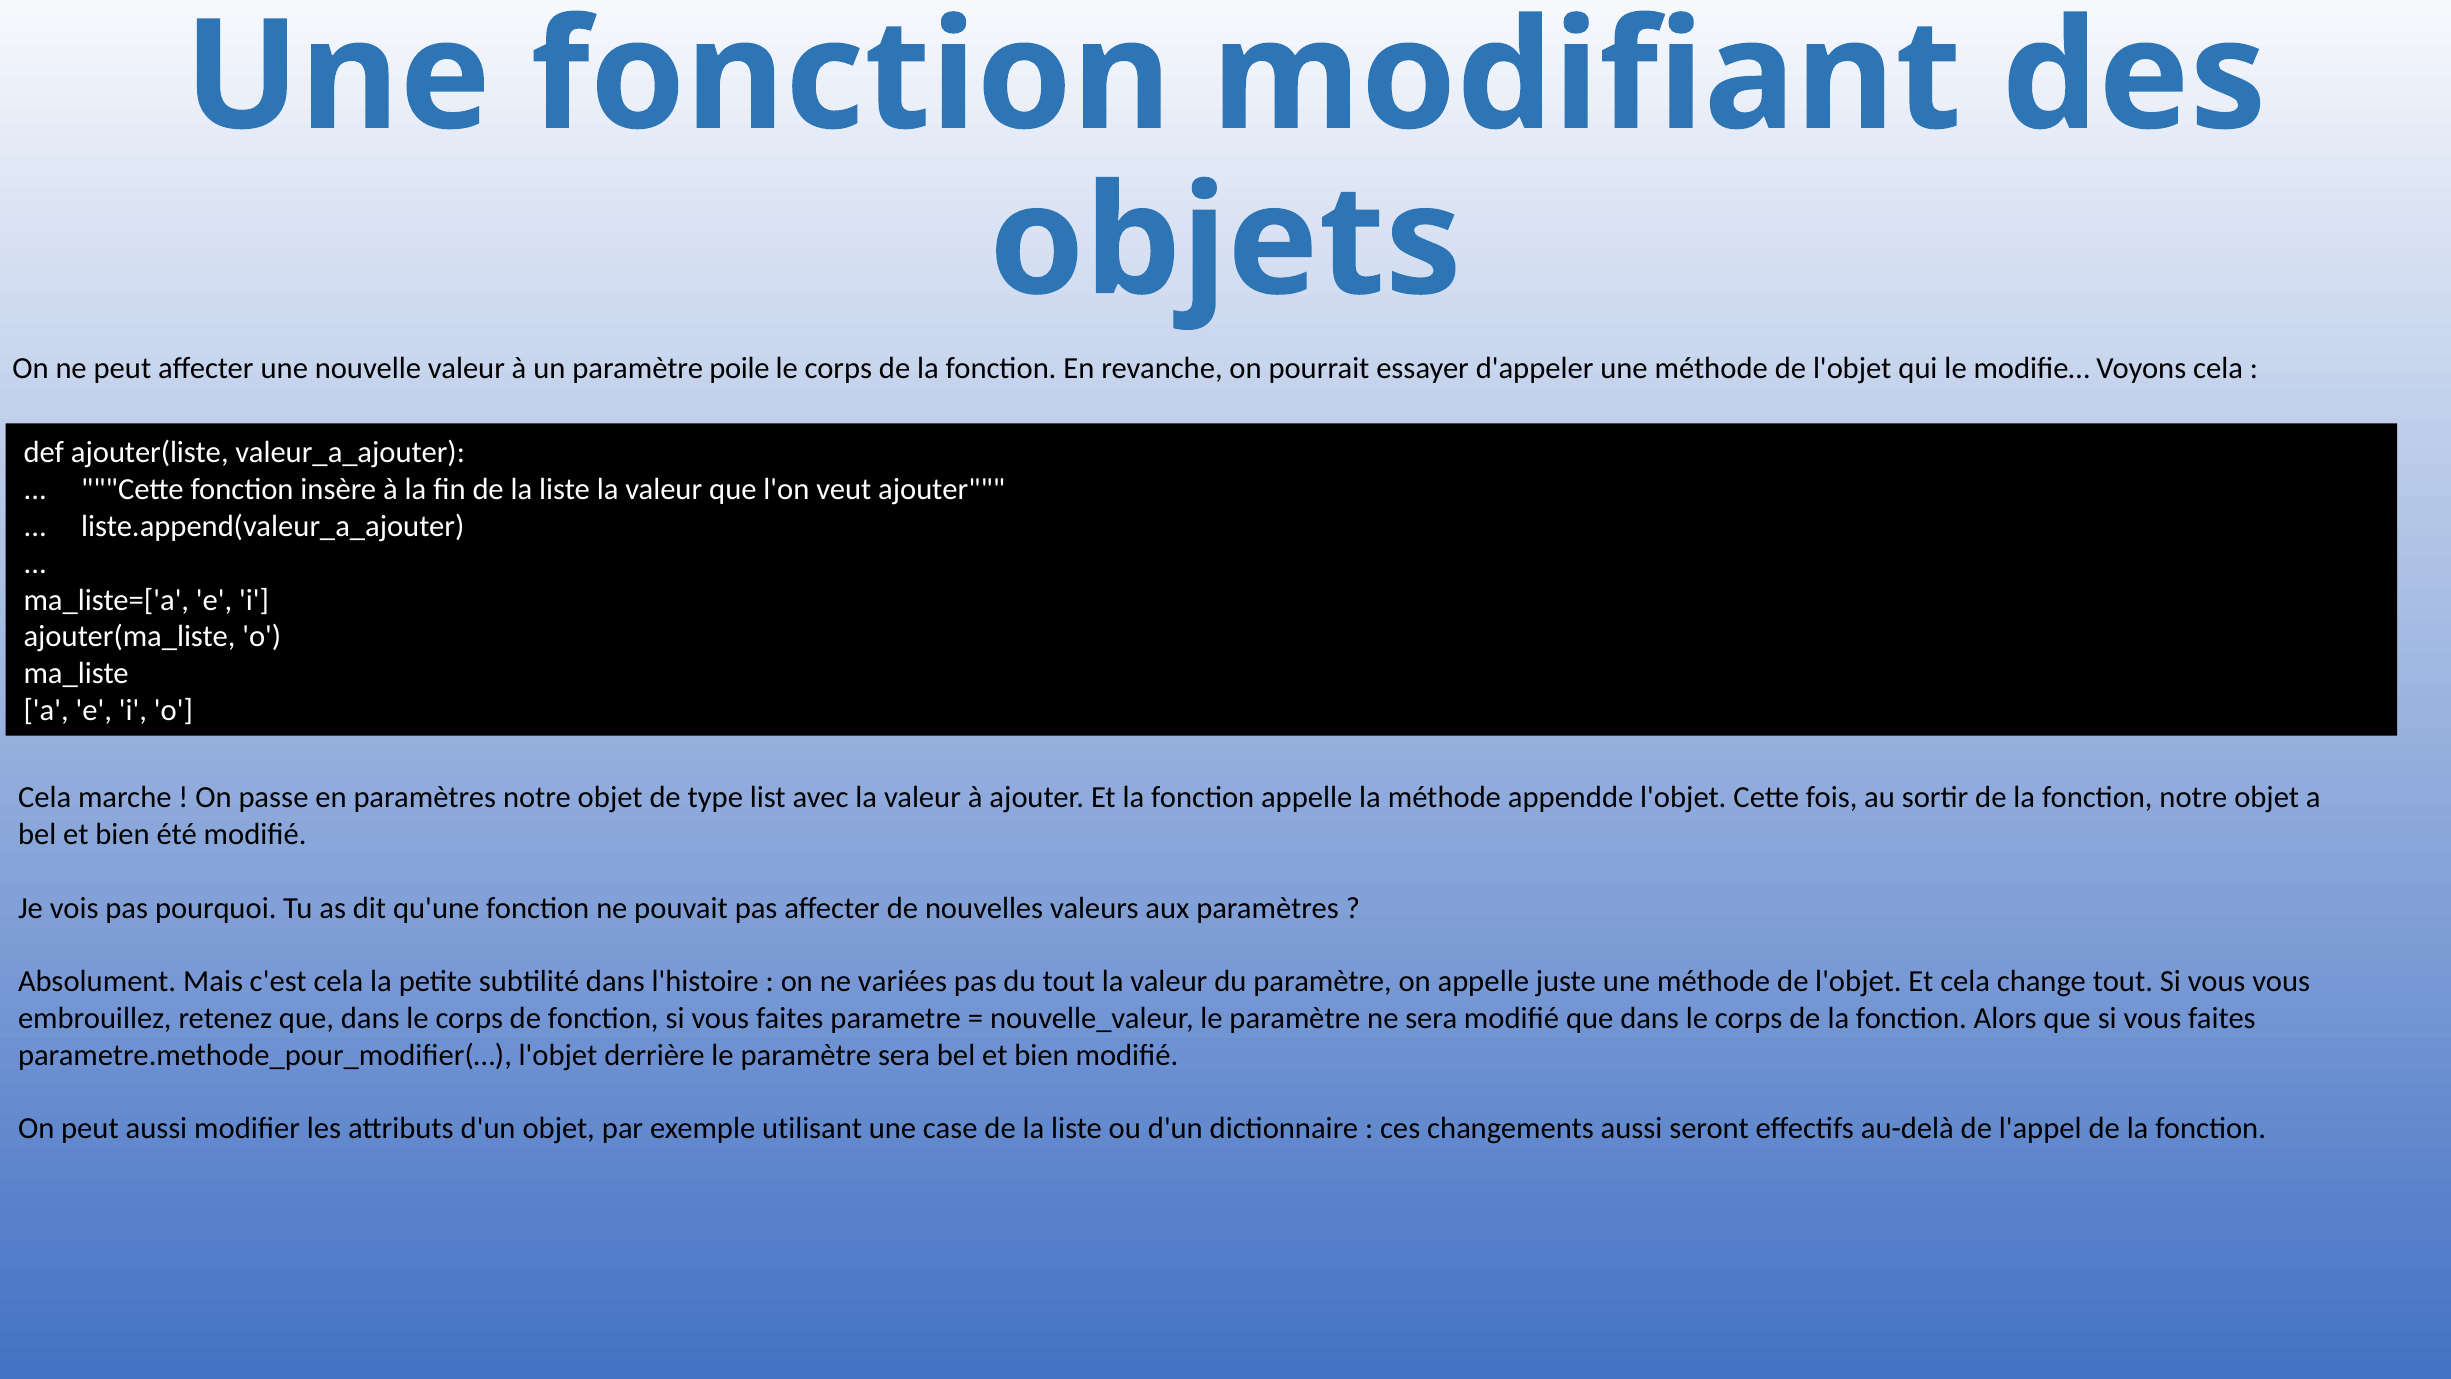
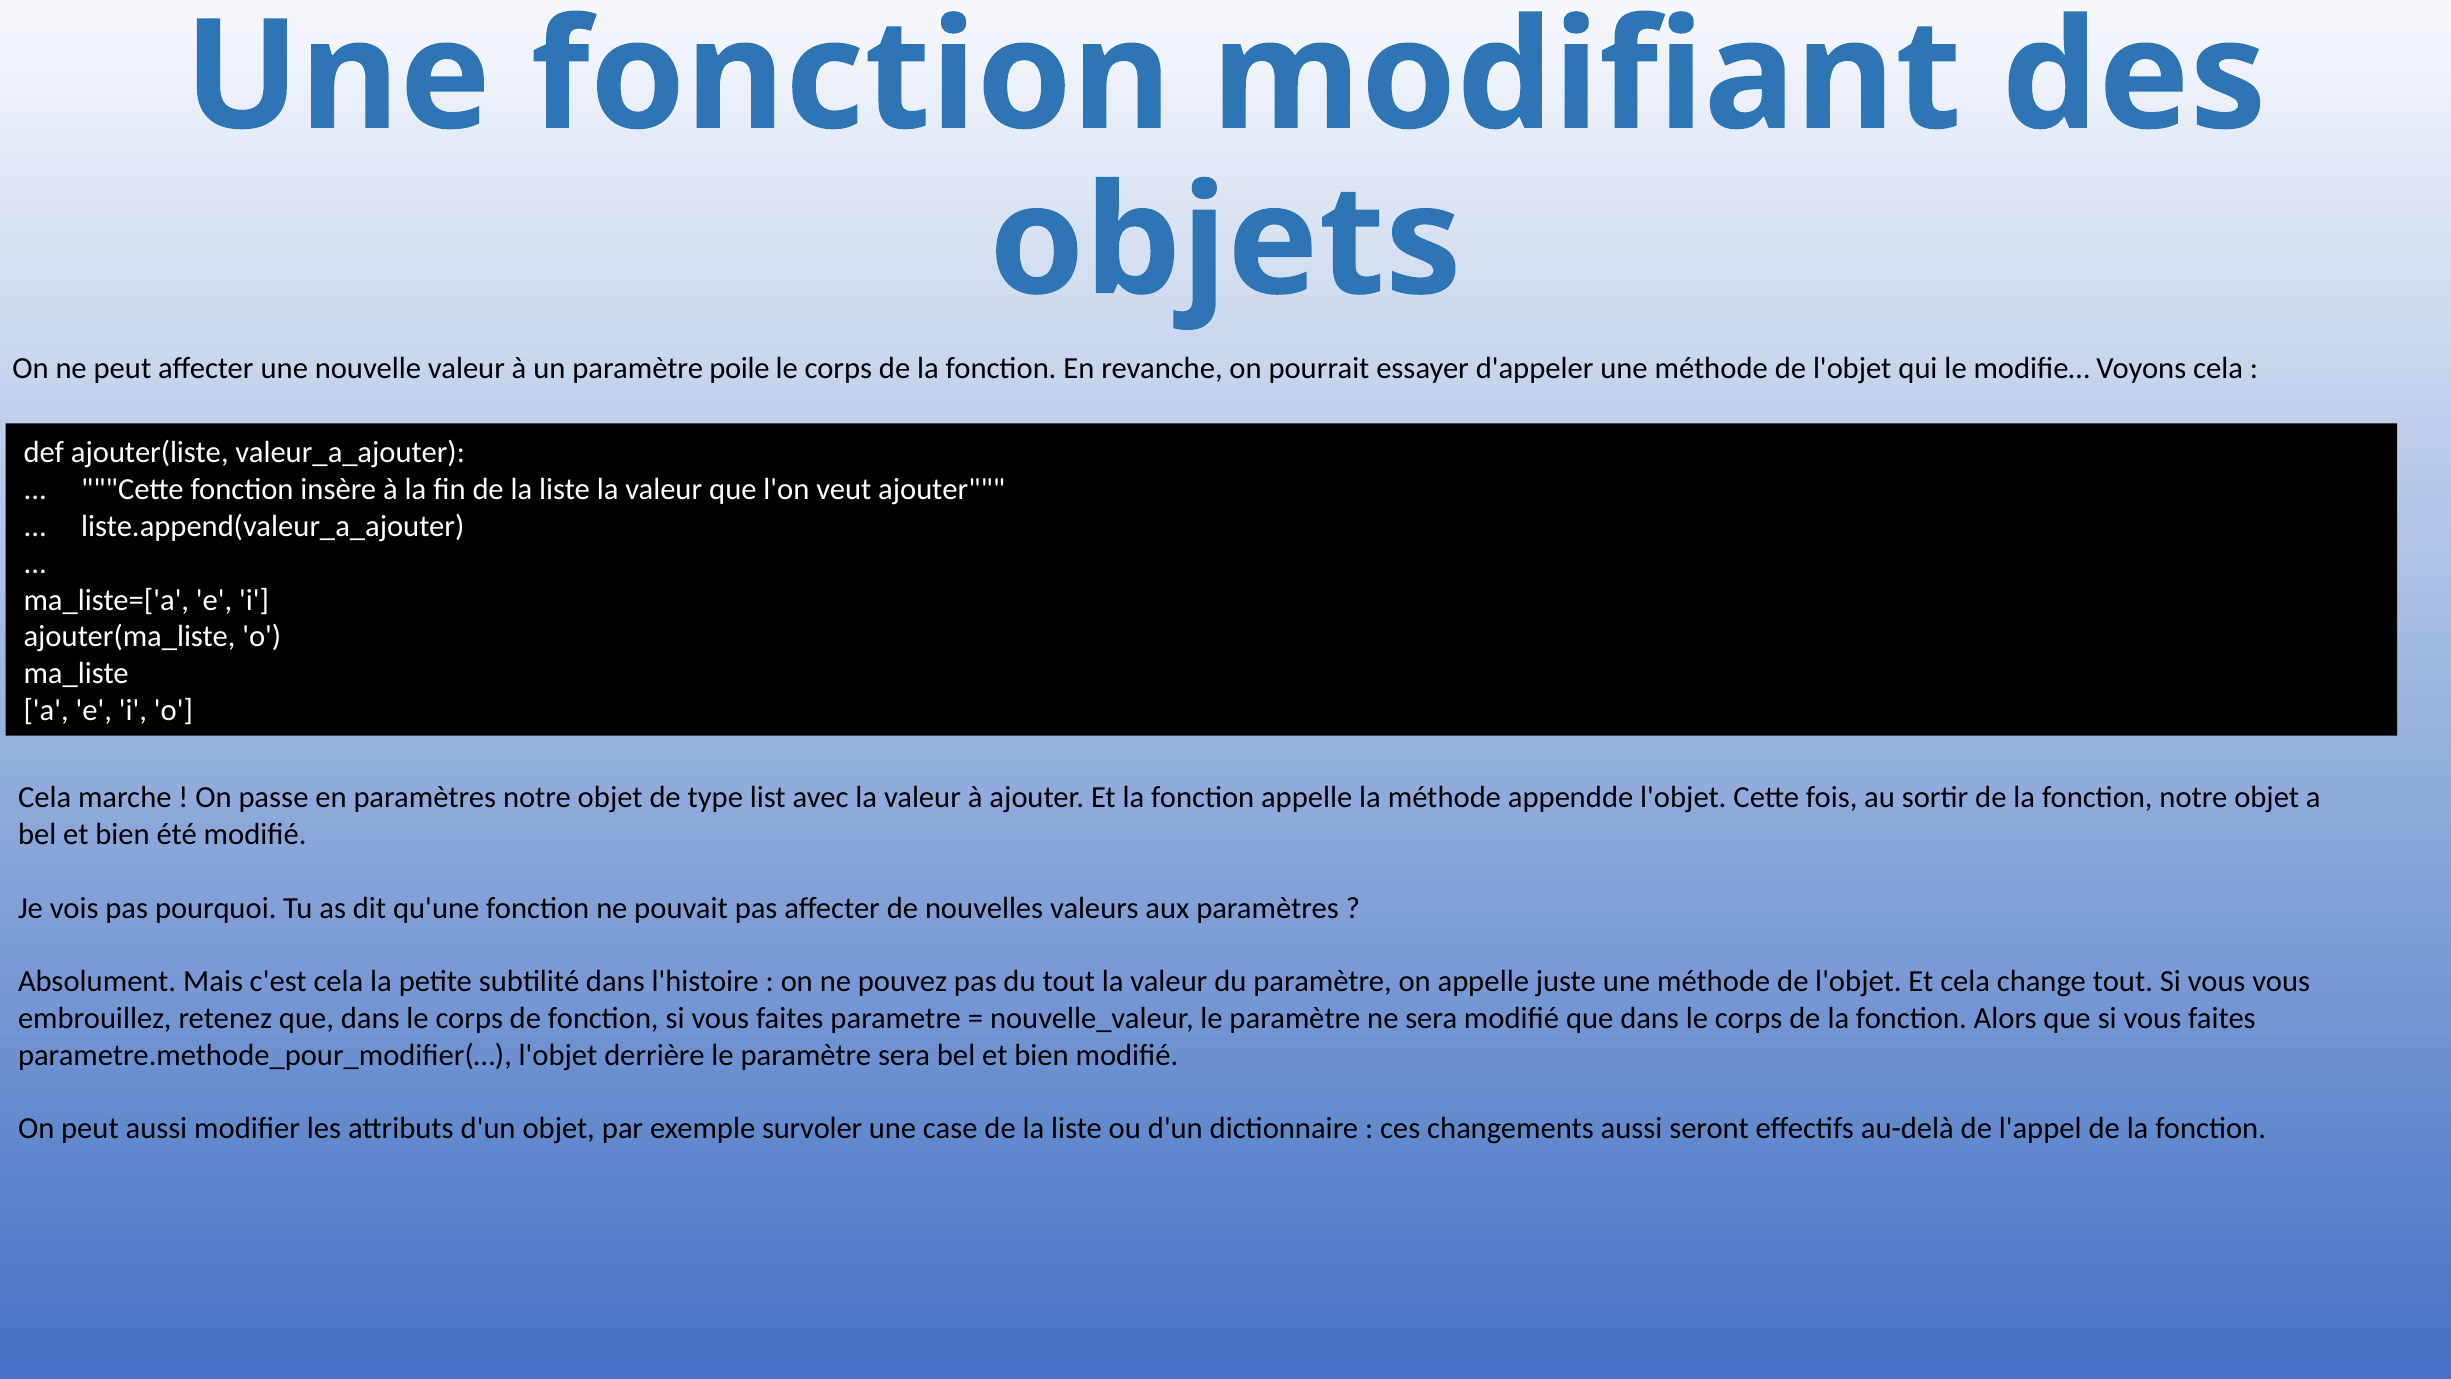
variées: variées -> pouvez
utilisant: utilisant -> survoler
